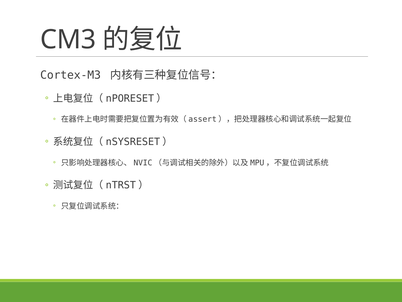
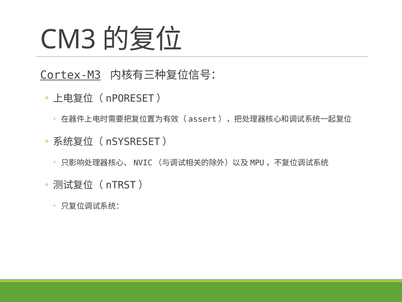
Cortex-M3 underline: none -> present
